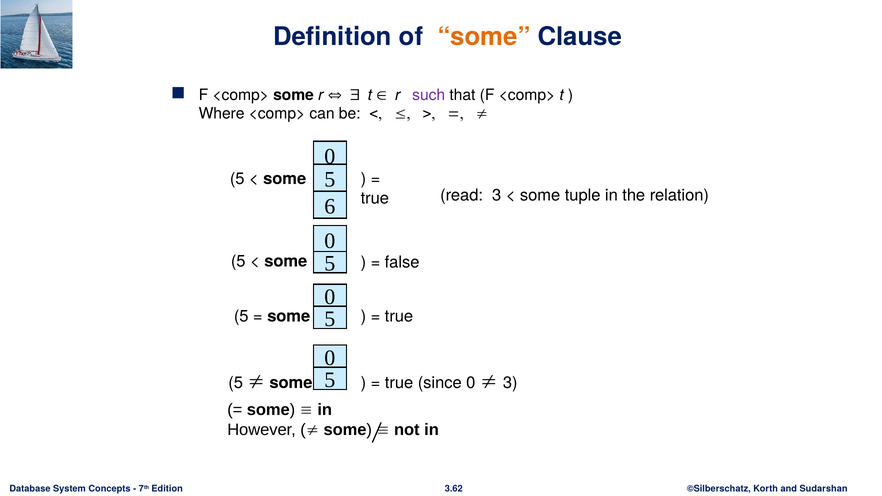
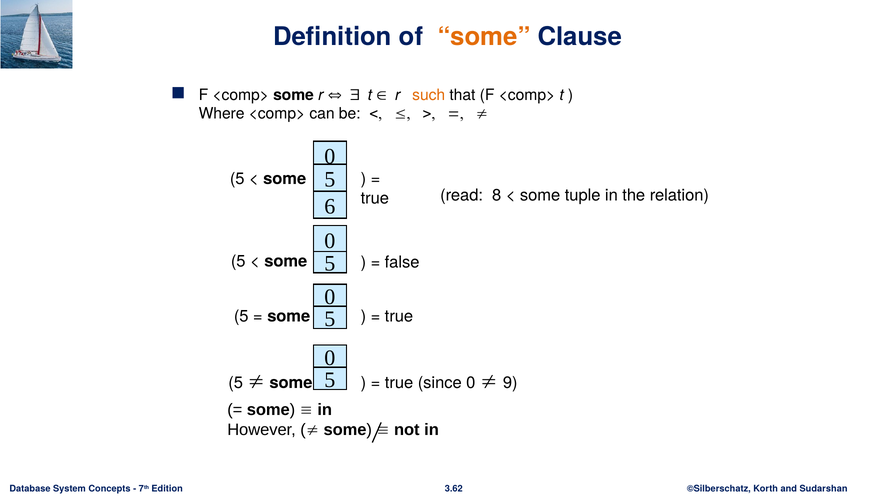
such colour: purple -> orange
read 3: 3 -> 8
3 at (510, 383): 3 -> 9
